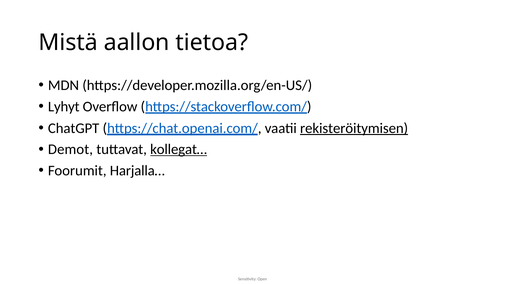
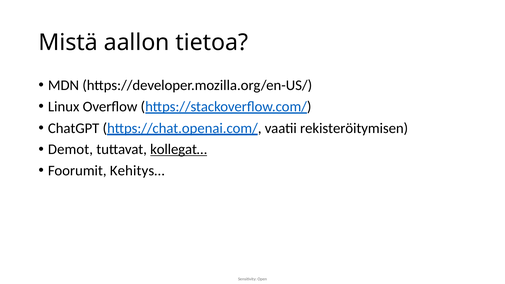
Lyhyt: Lyhyt -> Linux
rekisteröitymisen underline: present -> none
Harjalla…: Harjalla… -> Kehitys…
